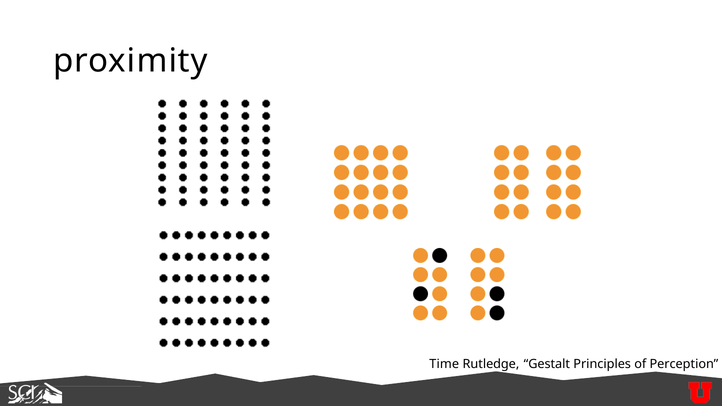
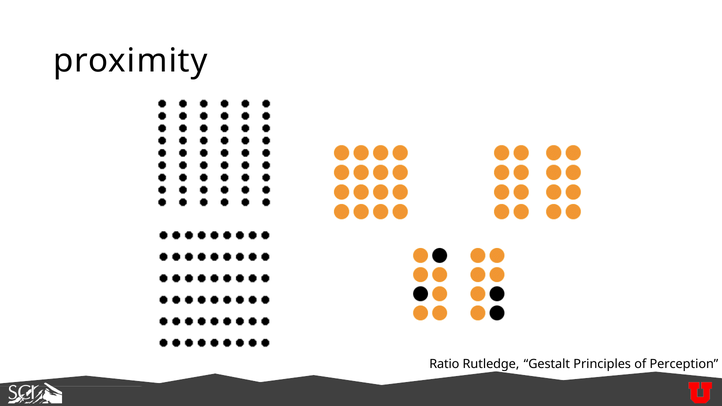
Time: Time -> Ratio
